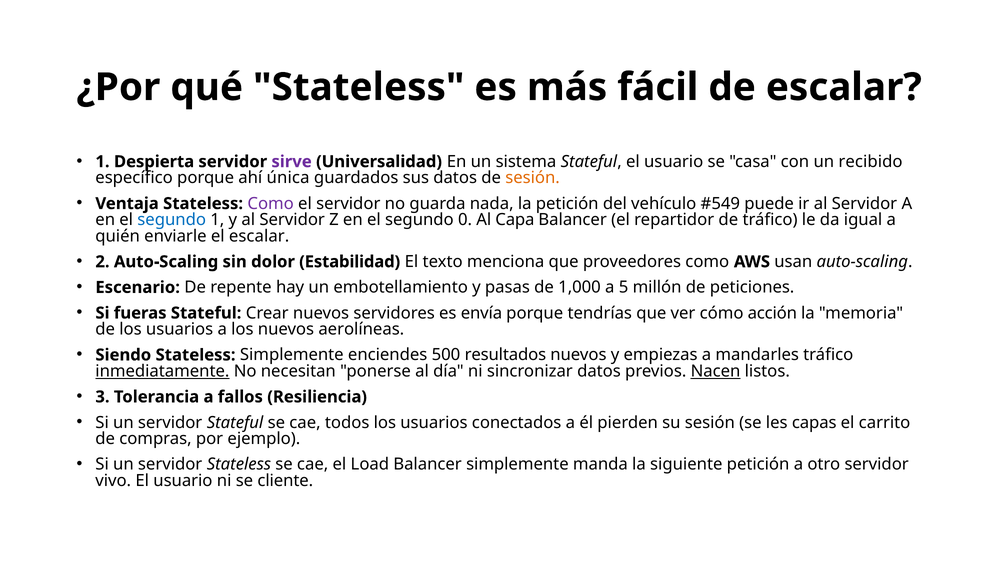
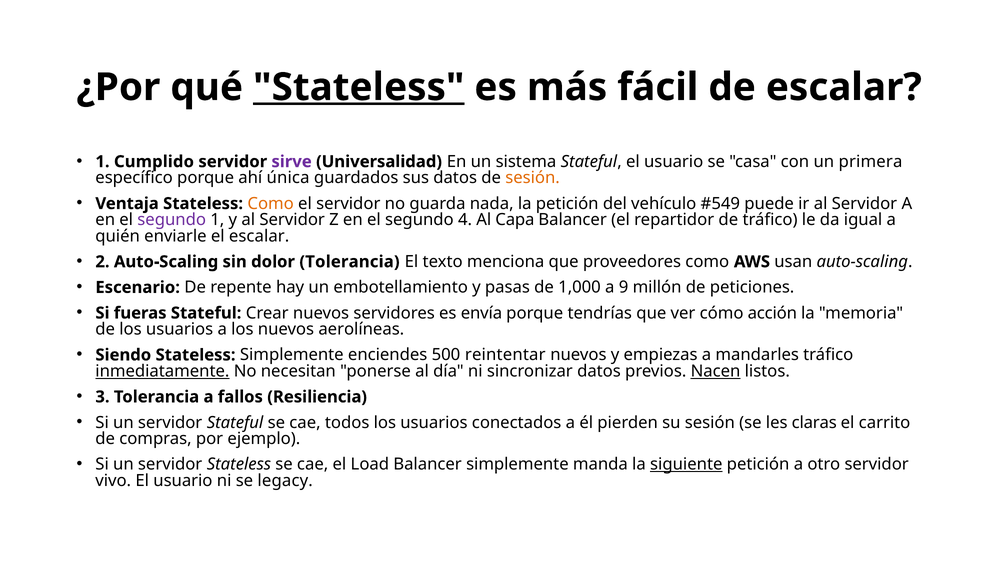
Stateless at (359, 87) underline: none -> present
Despierta: Despierta -> Cumplido
recibido: recibido -> primera
Como at (271, 203) colour: purple -> orange
segundo at (172, 220) colour: blue -> purple
0: 0 -> 4
dolor Estabilidad: Estabilidad -> Tolerancia
5: 5 -> 9
resultados: resultados -> reintentar
capas: capas -> claras
siguiente underline: none -> present
cliente: cliente -> legacy
